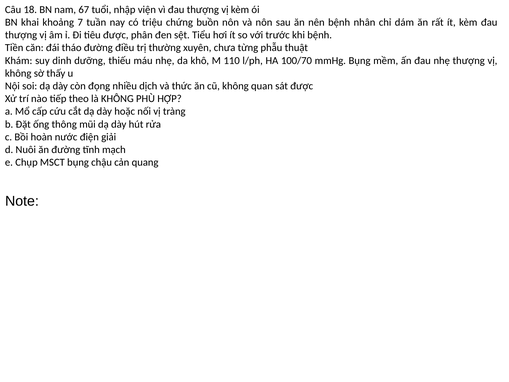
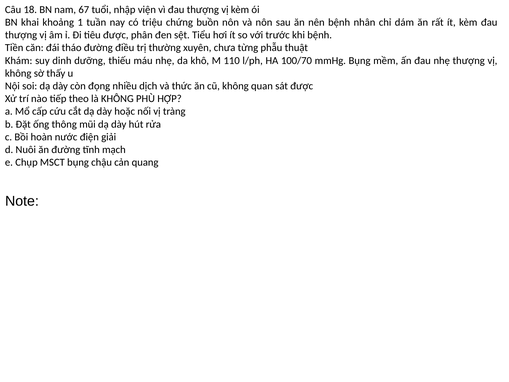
7: 7 -> 1
